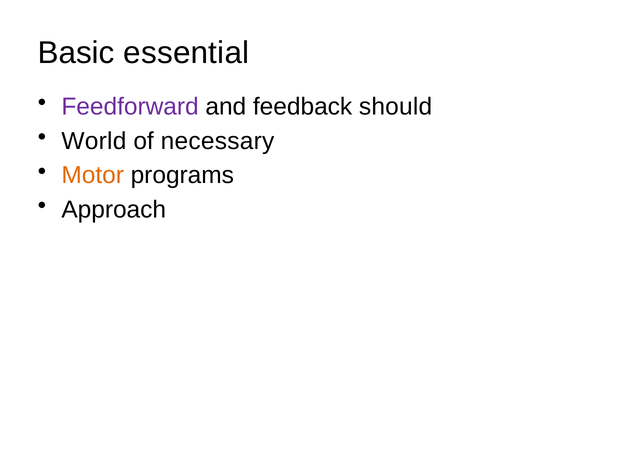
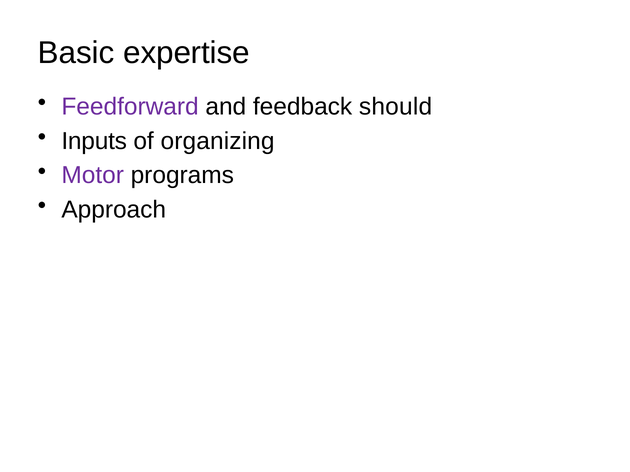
essential: essential -> expertise
World: World -> Inputs
necessary: necessary -> organizing
Motor colour: orange -> purple
